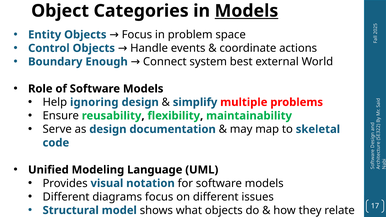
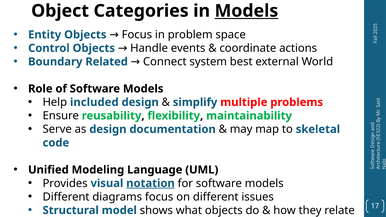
Enough: Enough -> Related
ignoring: ignoring -> included
notation underline: none -> present
